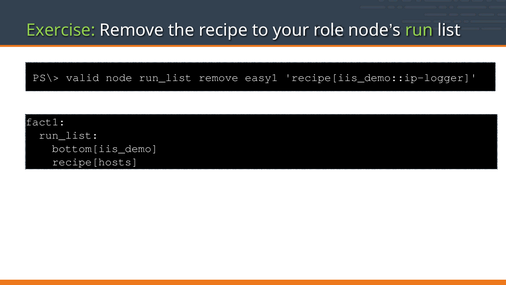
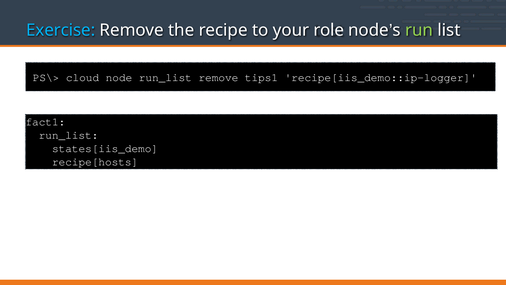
Exercise colour: light green -> light blue
valid: valid -> cloud
easy1: easy1 -> tips1
bottom[iis_demo: bottom[iis_demo -> states[iis_demo
